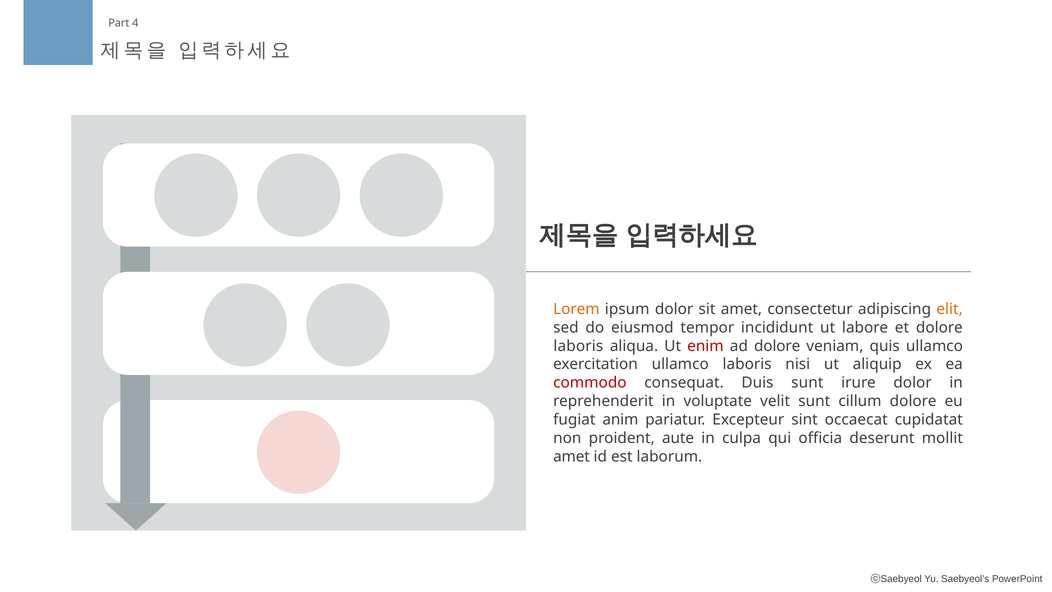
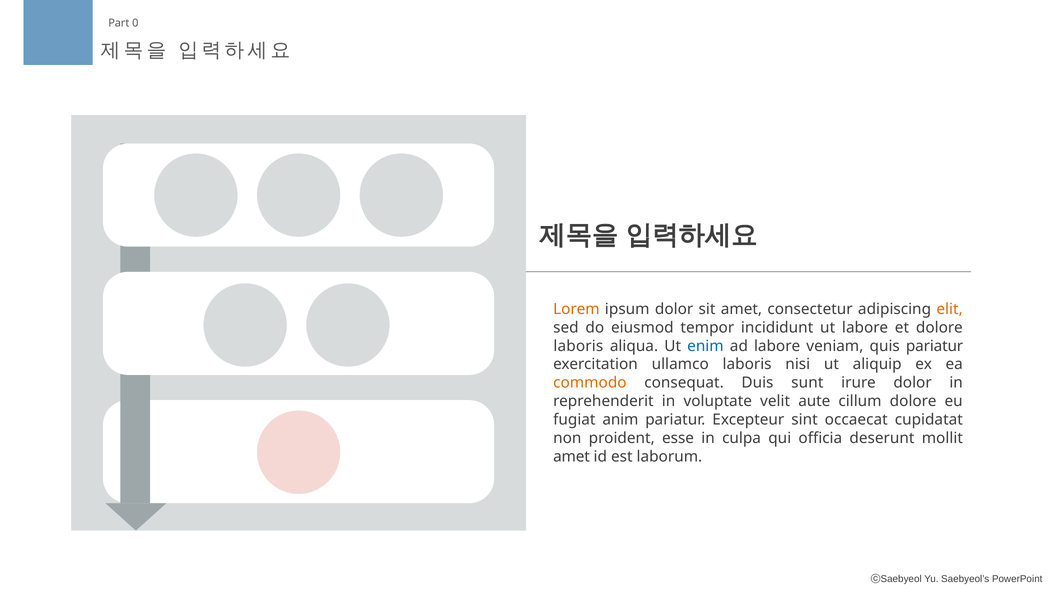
4: 4 -> 0
enim colour: red -> blue
ad dolore: dolore -> labore
quis ullamco: ullamco -> pariatur
commodo colour: red -> orange
velit sunt: sunt -> aute
aute: aute -> esse
